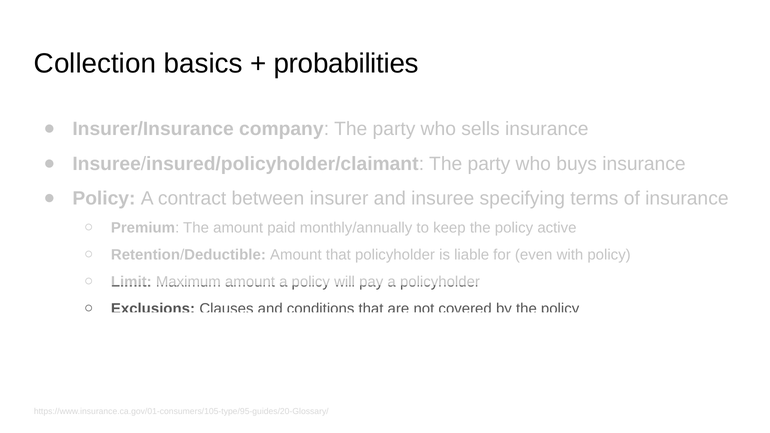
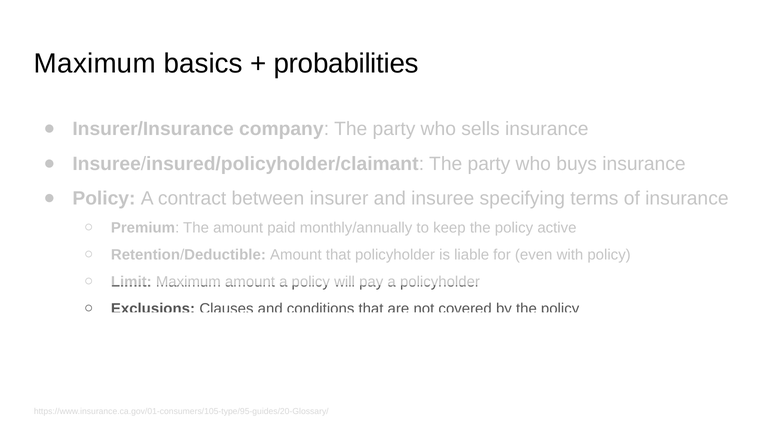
Collection at (95, 64): Collection -> Maximum
